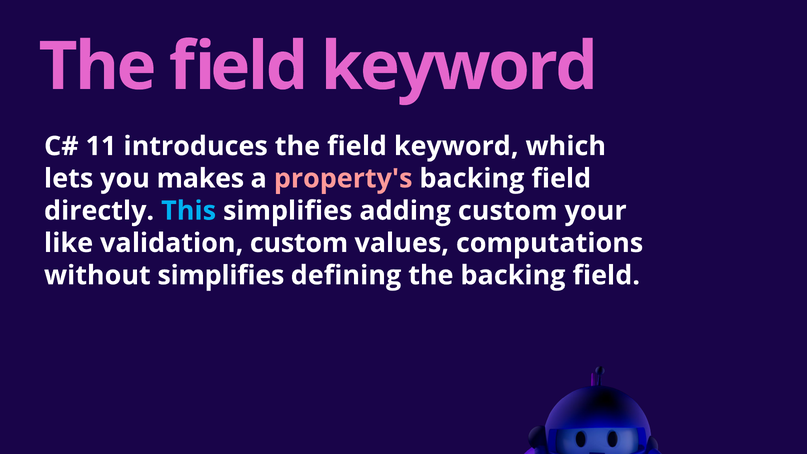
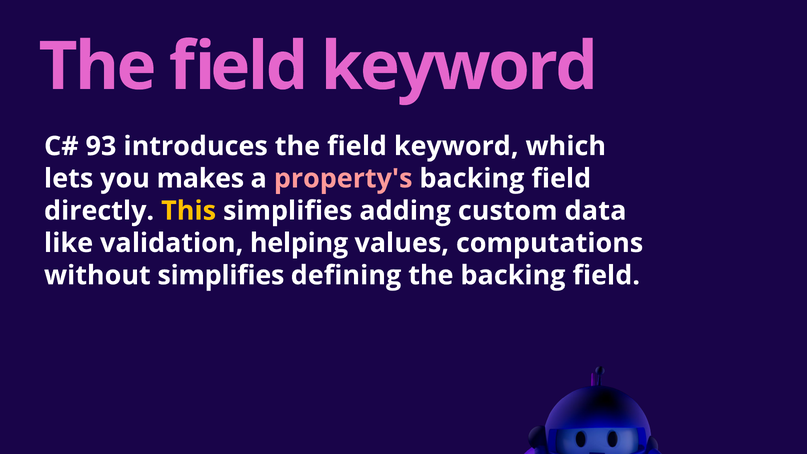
11: 11 -> 93
This colour: light blue -> yellow
your: your -> data
validation custom: custom -> helping
